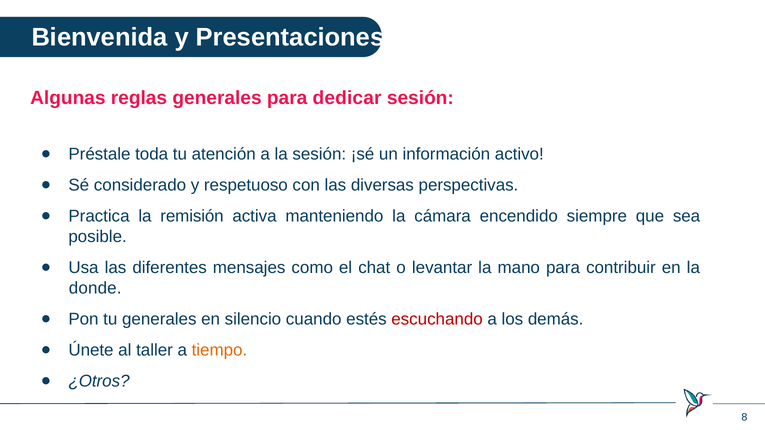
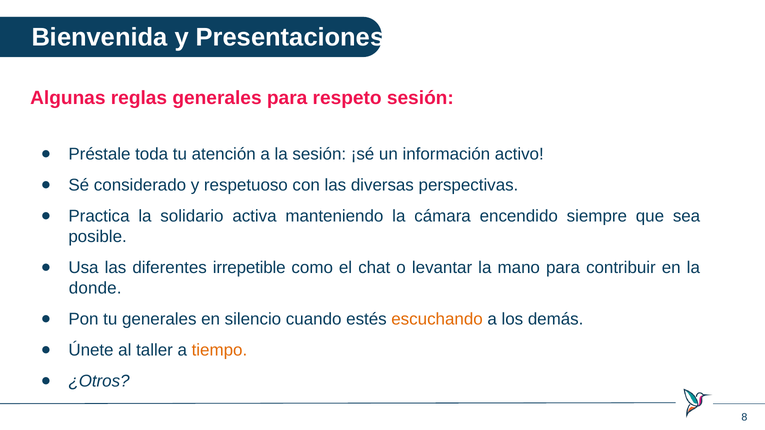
dedicar: dedicar -> respeto
remisión: remisión -> solidario
mensajes: mensajes -> irrepetible
escuchando colour: red -> orange
